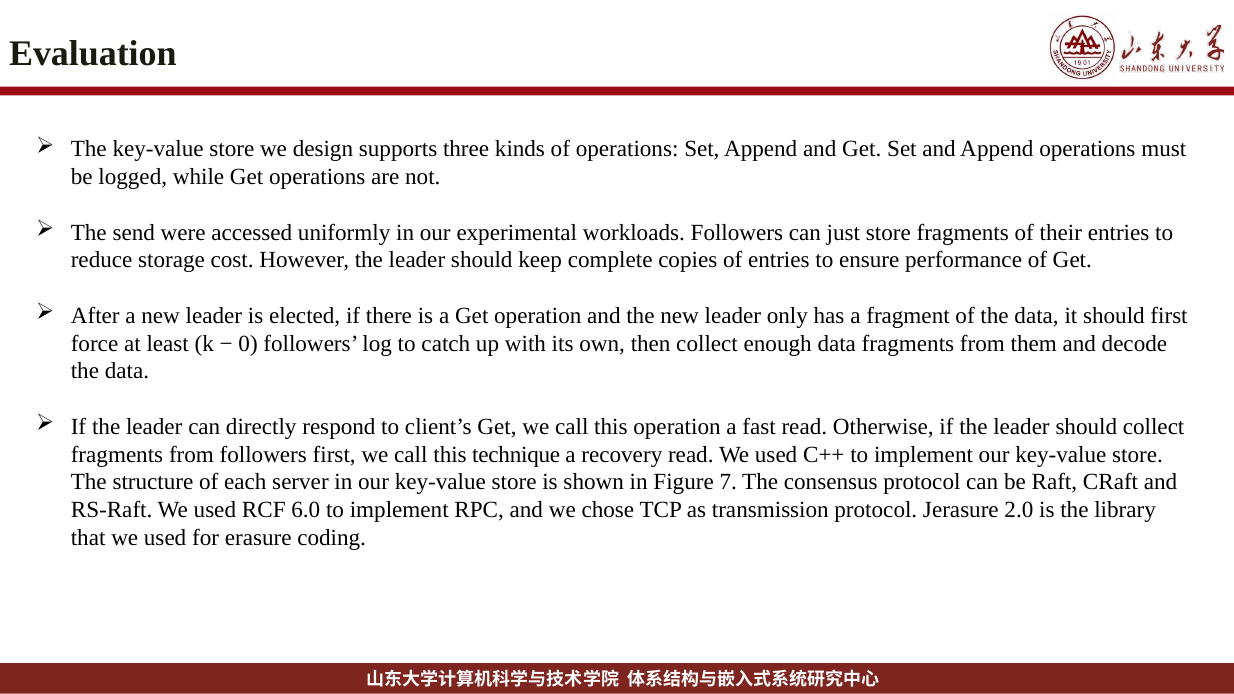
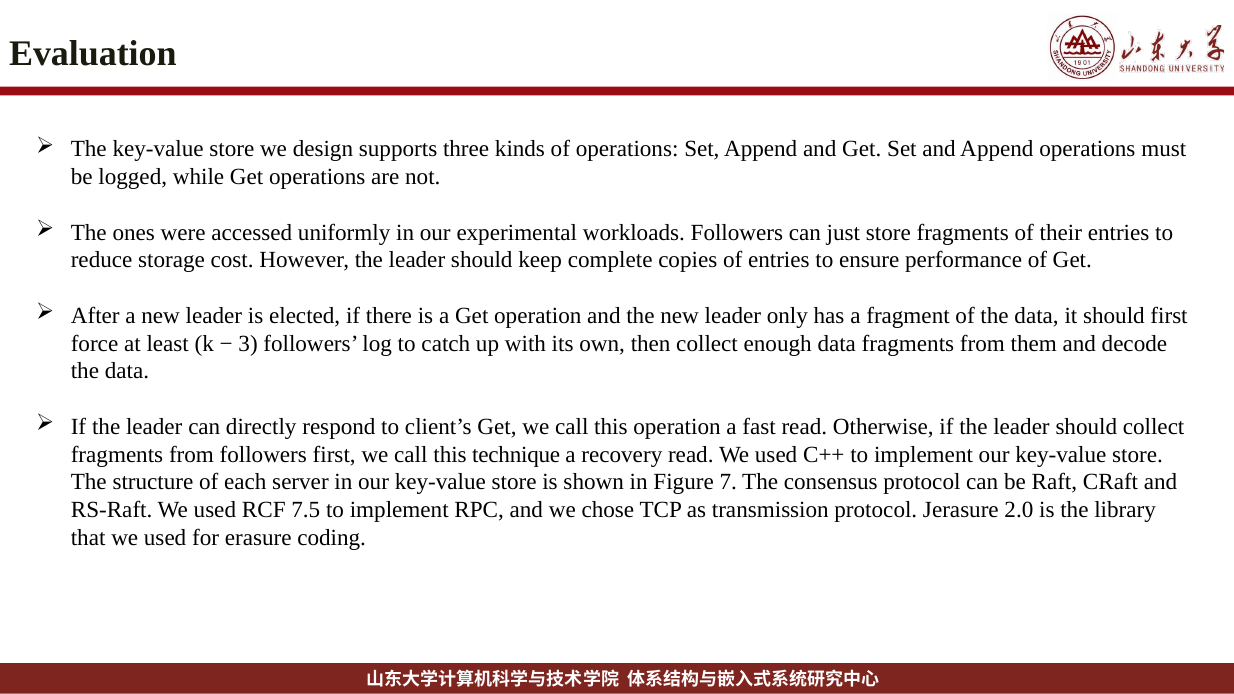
send: send -> ones
0: 0 -> 3
6.0: 6.0 -> 7.5
